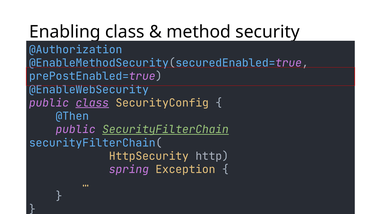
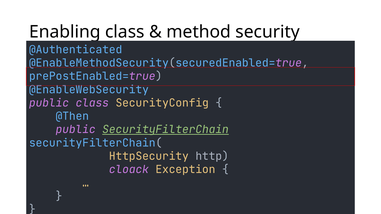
@Authorization: @Authorization -> @Authenticated
class at (92, 103) underline: present -> none
spring: spring -> cloack
